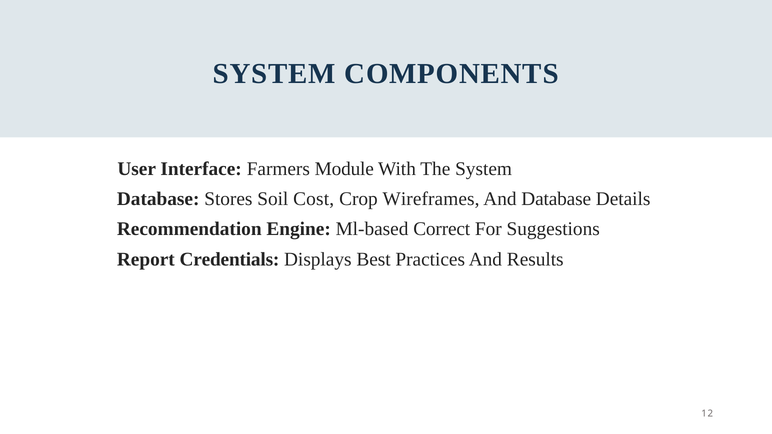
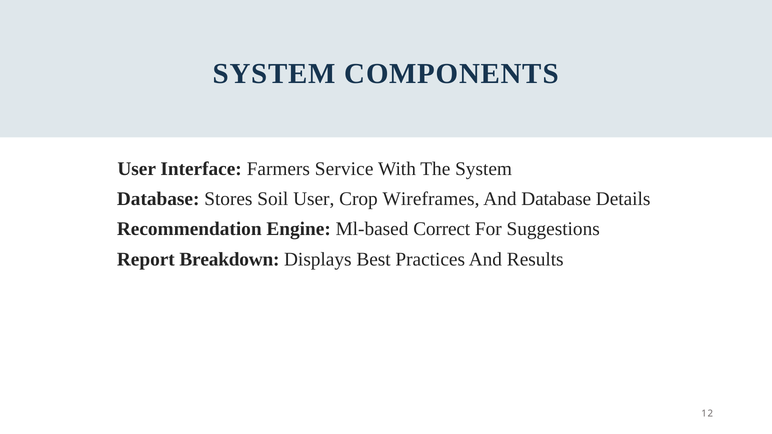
Module: Module -> Service
Soil Cost: Cost -> User
Credentials: Credentials -> Breakdown
